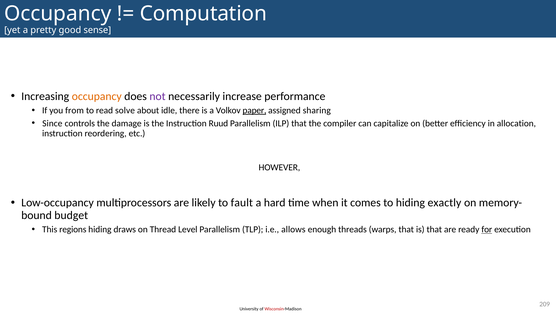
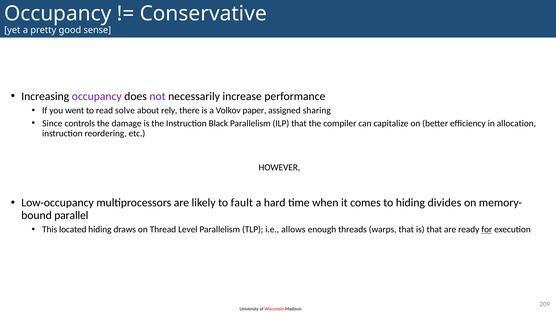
Computation: Computation -> Conservative
occupancy at (97, 96) colour: orange -> purple
from: from -> went
idle: idle -> rely
paper underline: present -> none
Ruud: Ruud -> Black
exactly: exactly -> divides
budget: budget -> parallel
regions: regions -> located
